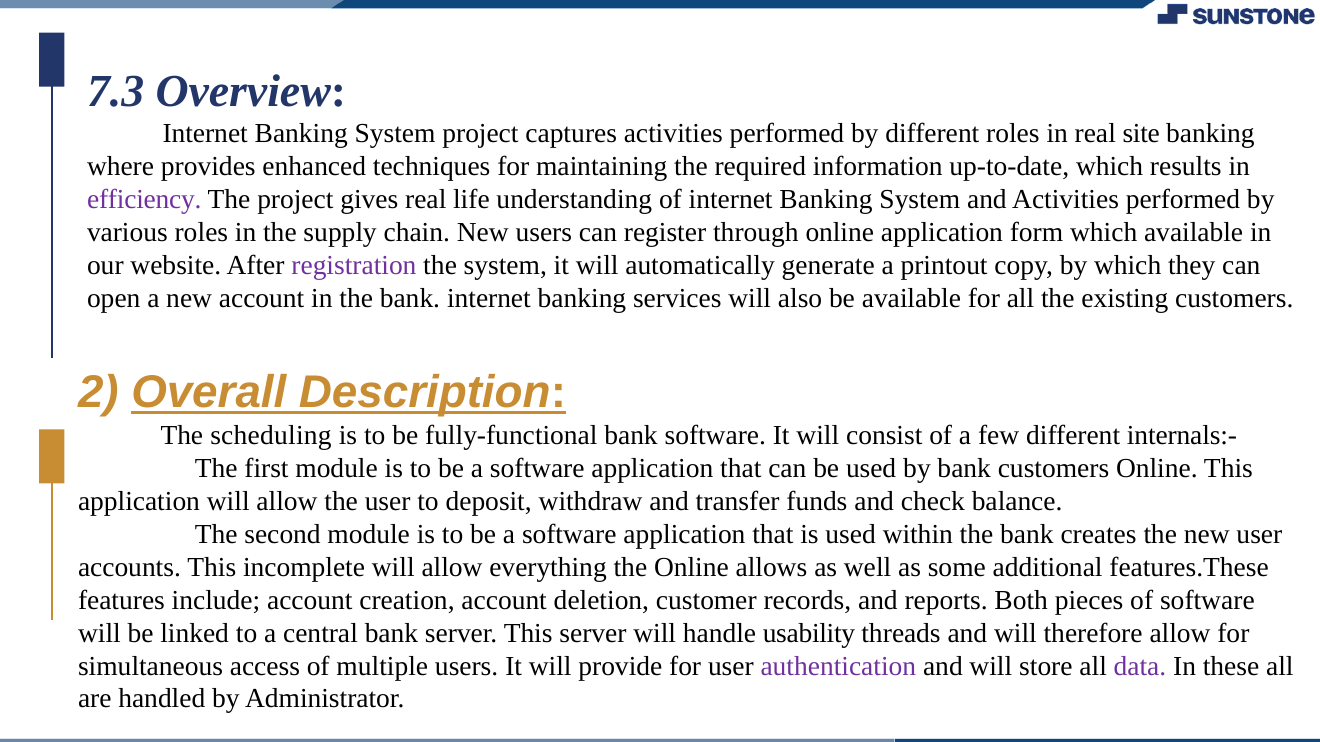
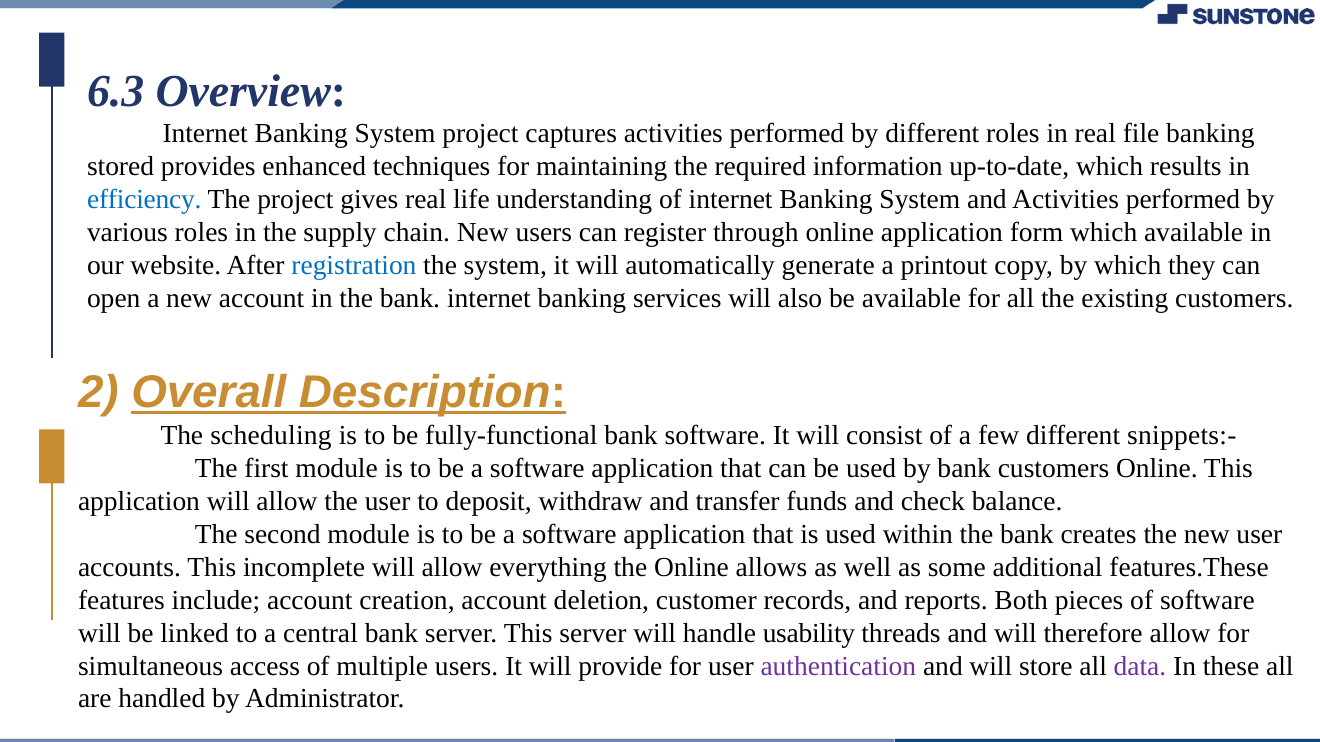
7.3: 7.3 -> 6.3
site: site -> file
where: where -> stored
efficiency colour: purple -> blue
registration colour: purple -> blue
internals:-: internals:- -> snippets:-
